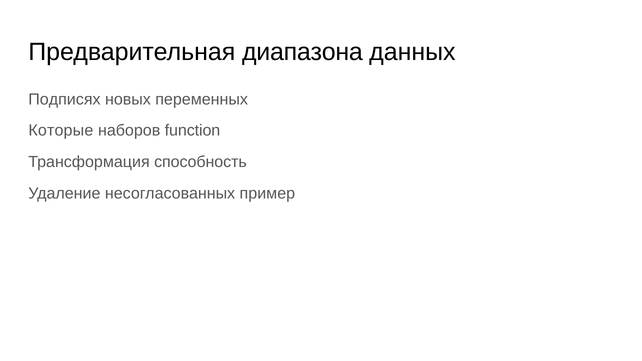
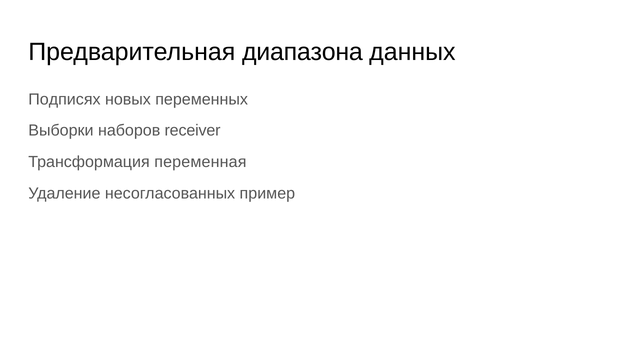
Которые: Которые -> Выборки
function: function -> receiver
способность: способность -> переменная
